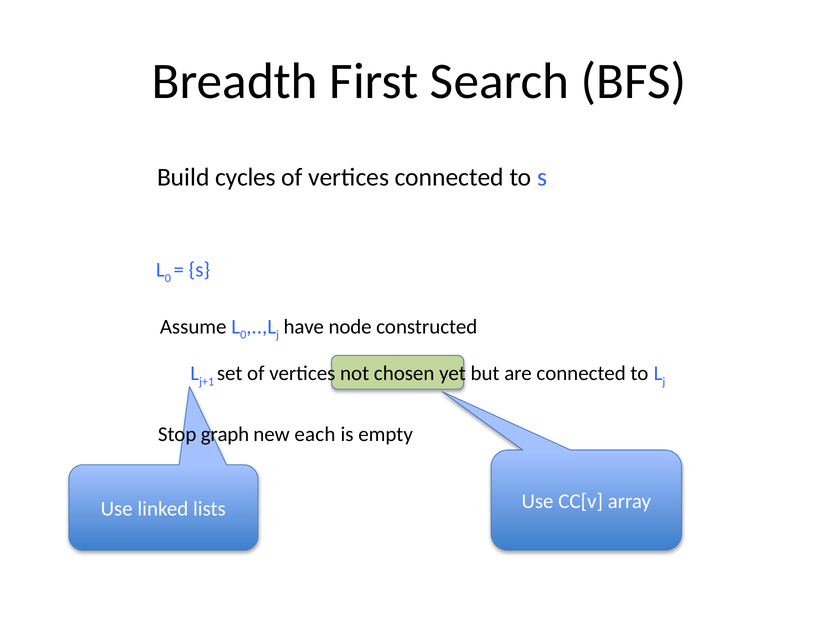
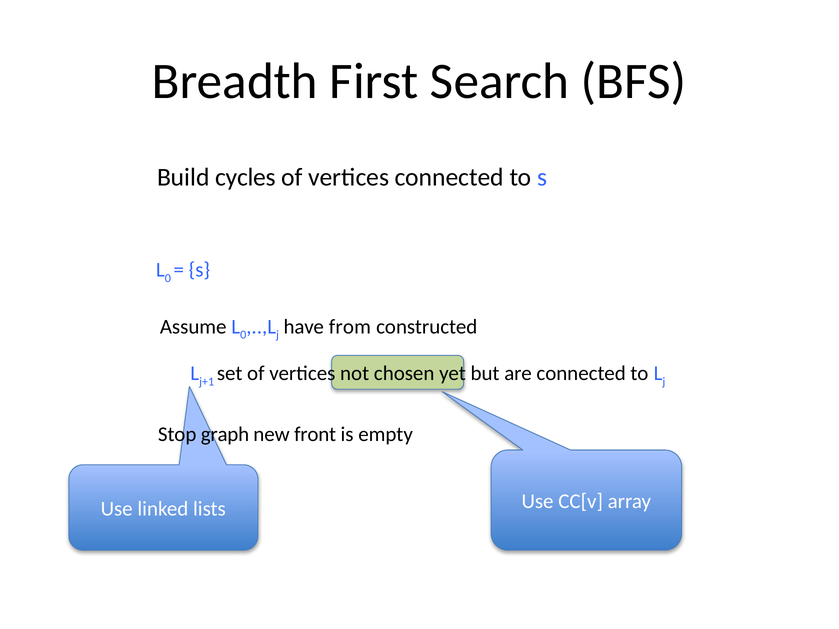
node: node -> from
each: each -> front
